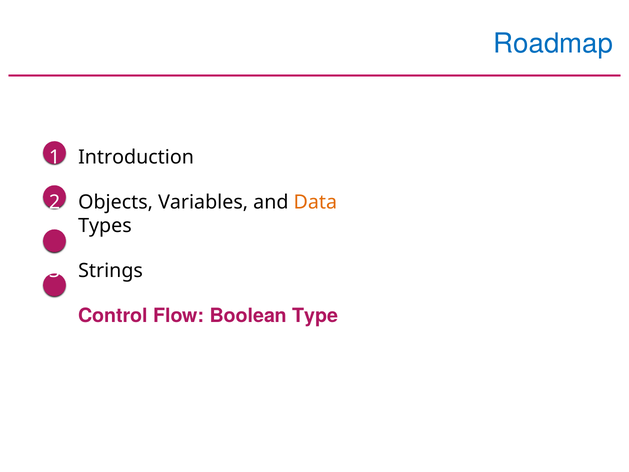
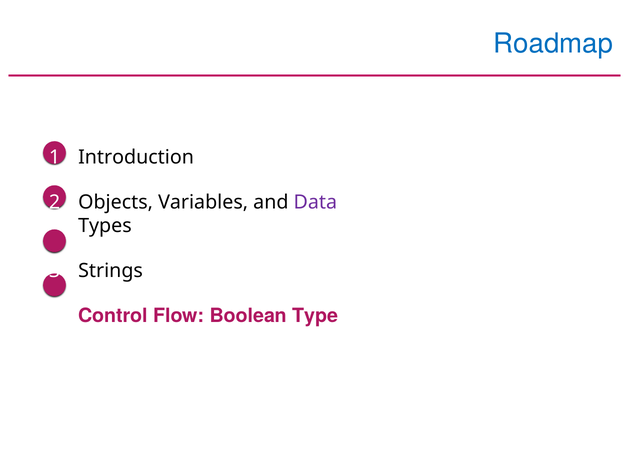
Data colour: orange -> purple
